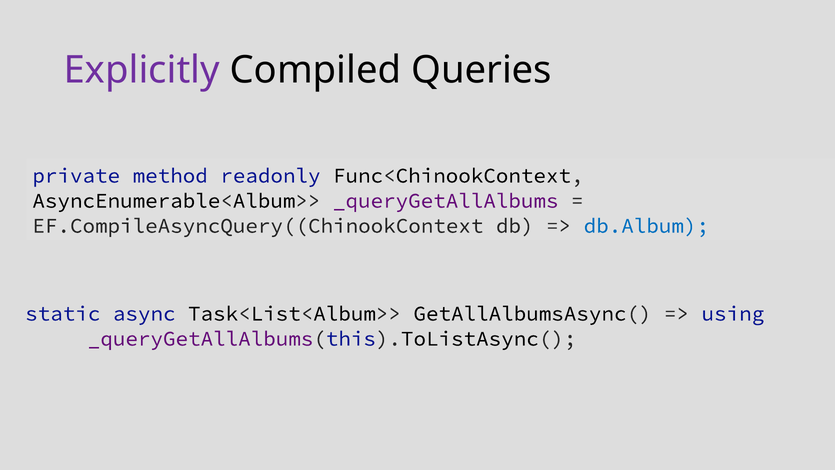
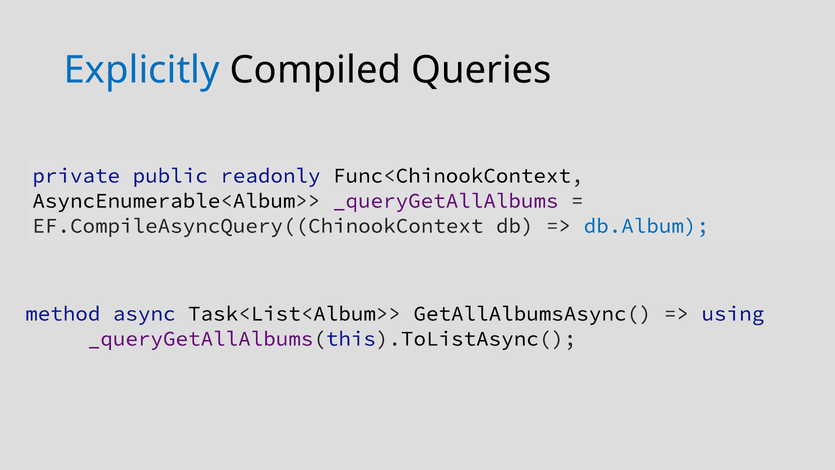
Explicitly colour: purple -> blue
method: method -> public
static: static -> method
